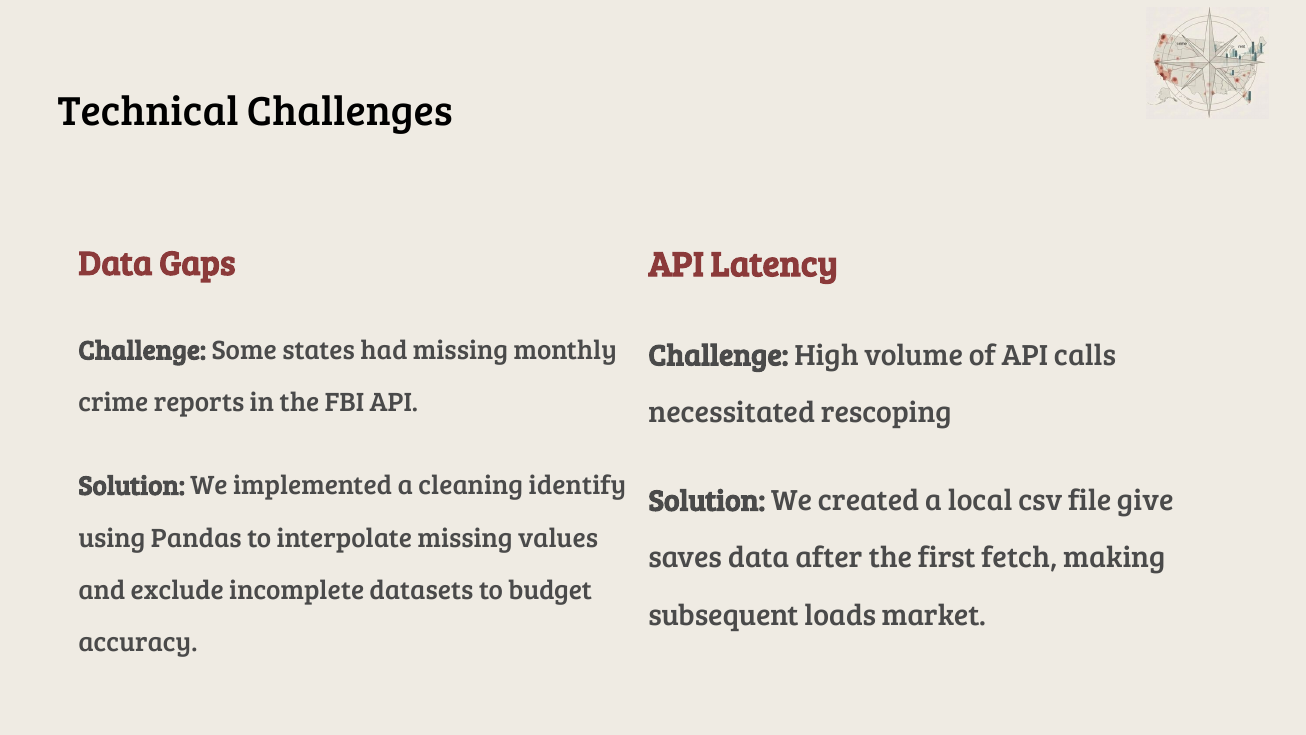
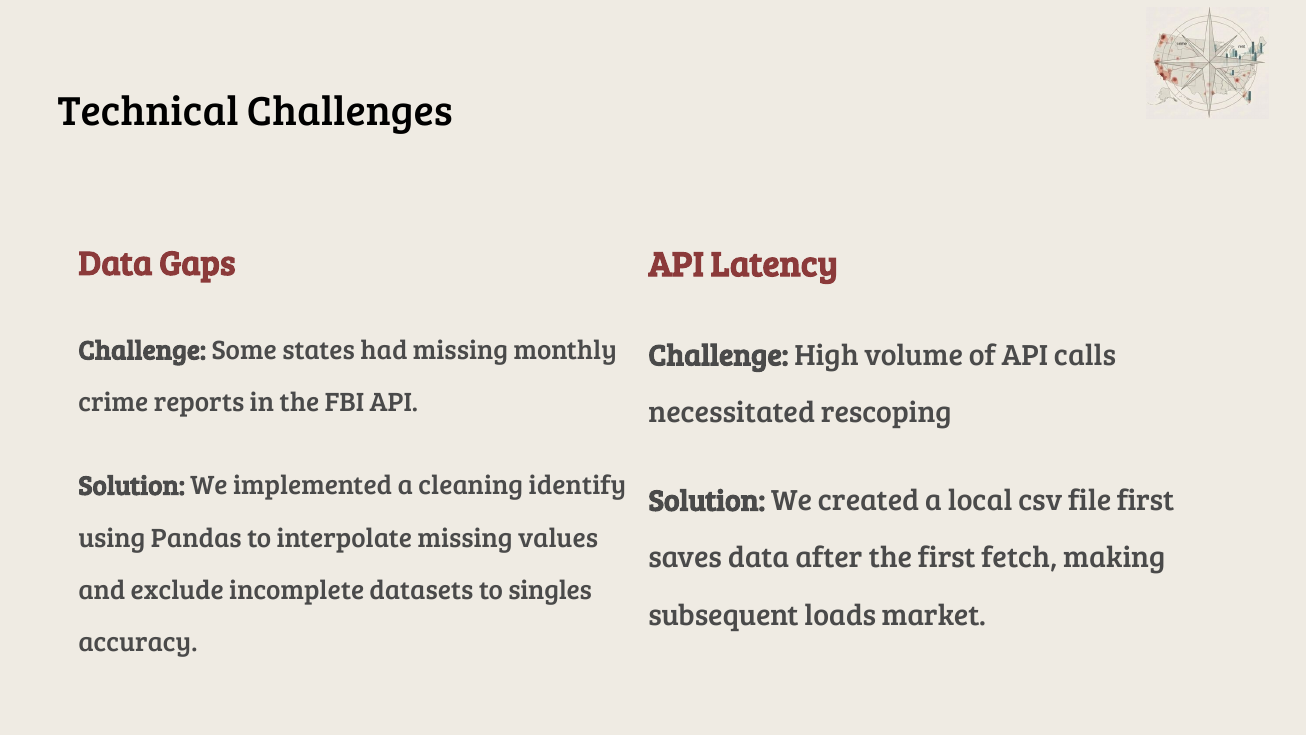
file give: give -> first
budget: budget -> singles
